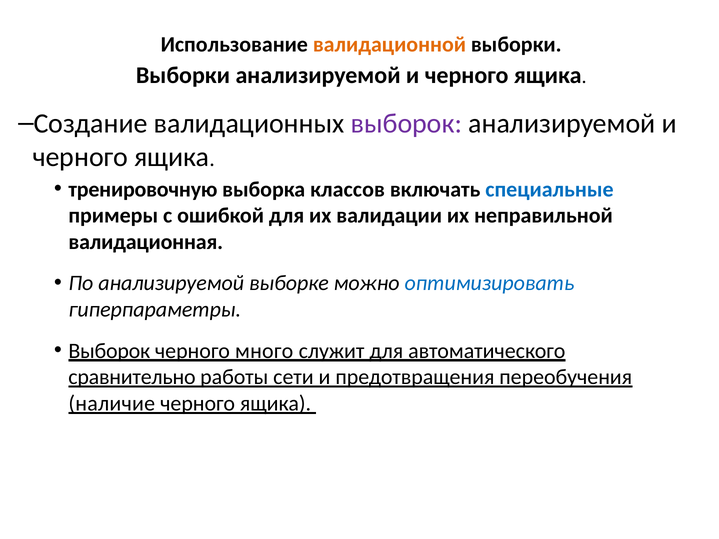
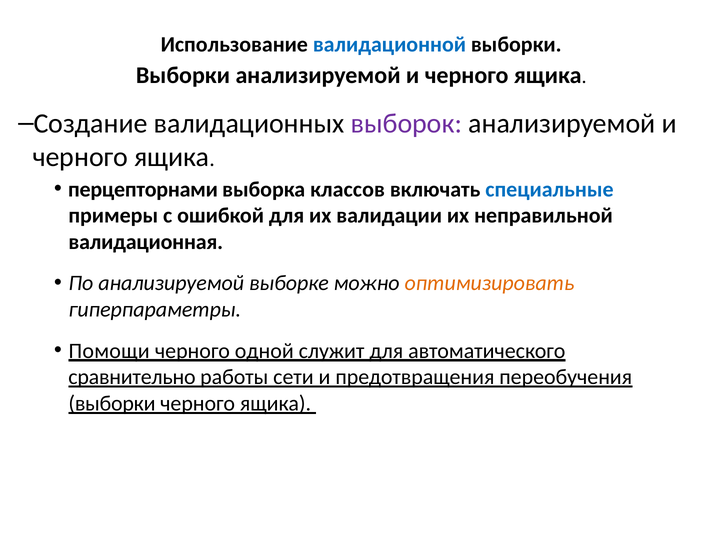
валидационной colour: orange -> blue
тренировочную: тренировочную -> перцепторнами
оптимизировать colour: blue -> orange
Выборок at (109, 351): Выборок -> Помощи
много: много -> одной
наличие at (112, 404): наличие -> выборки
